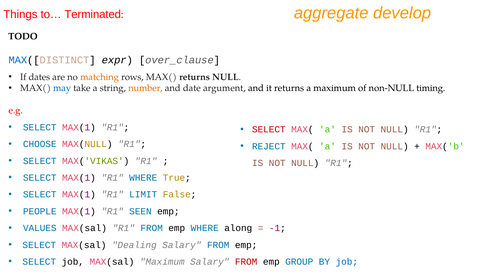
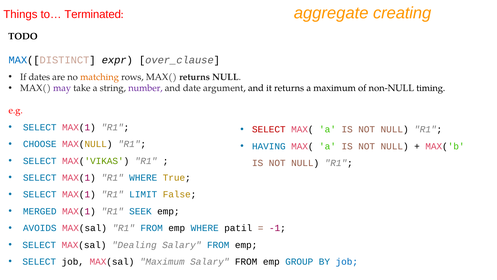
develop: develop -> creating
may colour: blue -> purple
number colour: orange -> purple
REJECT: REJECT -> HAVING
PEOPLE: PEOPLE -> MERGED
SEEN: SEEN -> SEEK
VALUES: VALUES -> AVOIDS
along: along -> patil
FROM at (246, 261) colour: red -> black
